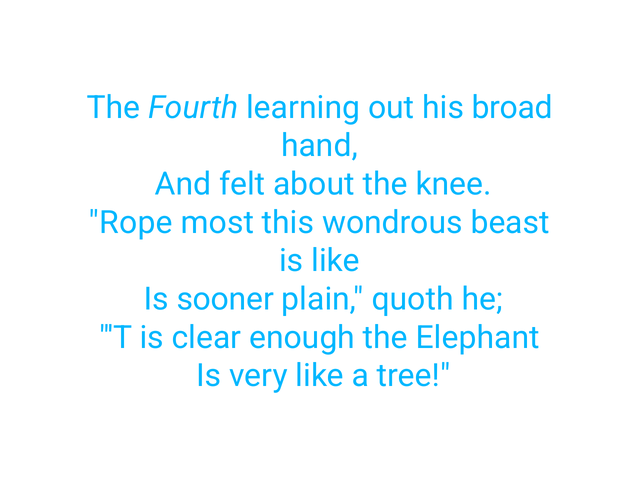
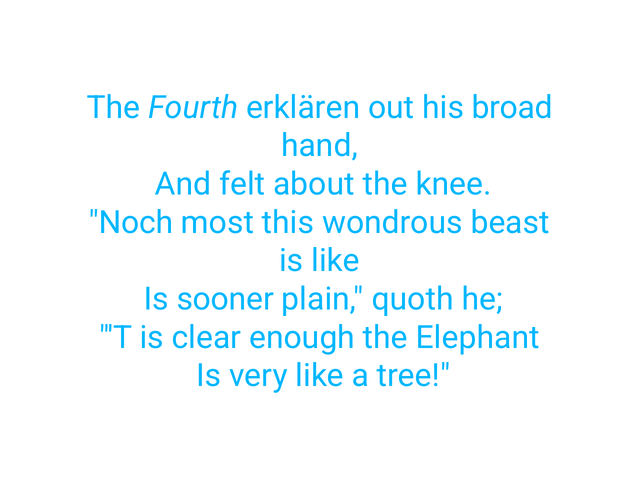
learning: learning -> erklären
Rope: Rope -> Noch
